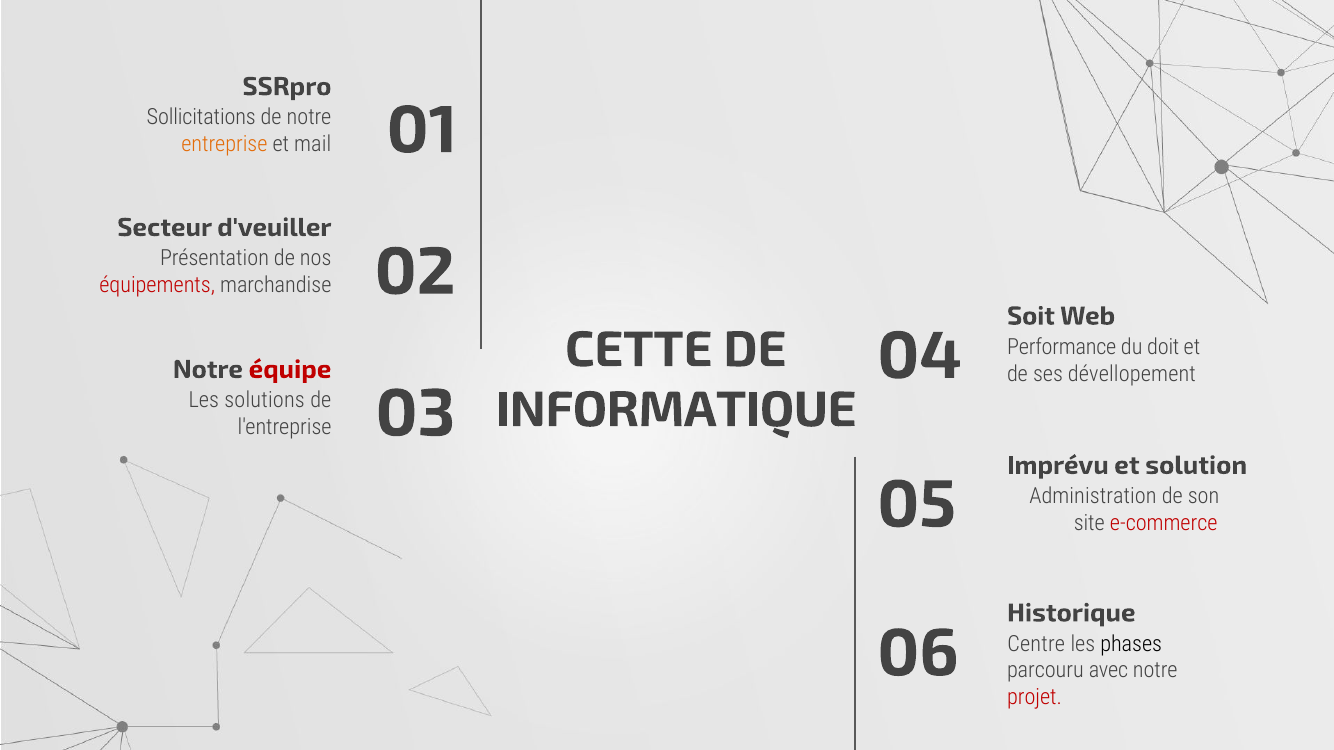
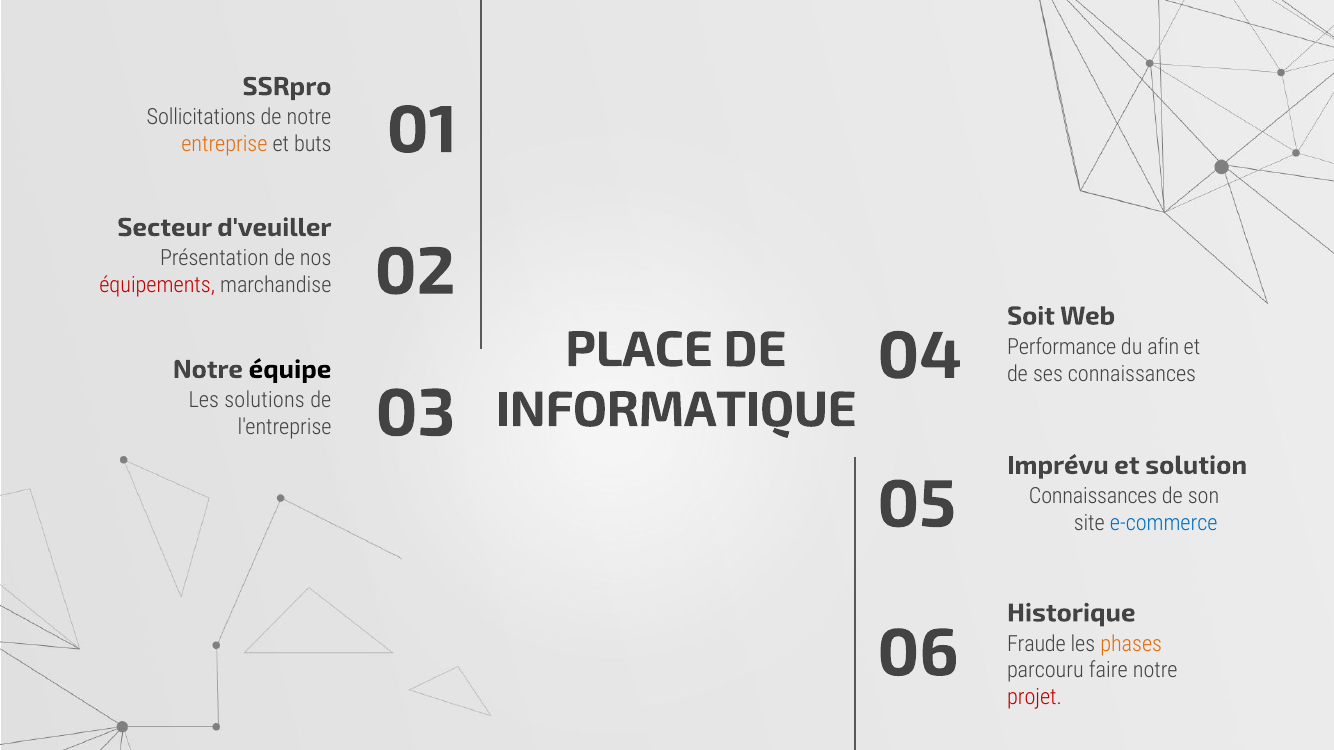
mail: mail -> buts
CETTE: CETTE -> PLACE
doit: doit -> afin
équipe colour: red -> black
ses dévellopement: dévellopement -> connaissances
Administration at (1093, 497): Administration -> Connaissances
e-commerce colour: red -> blue
Centre: Centre -> Fraude
phases colour: black -> orange
avec: avec -> faire
